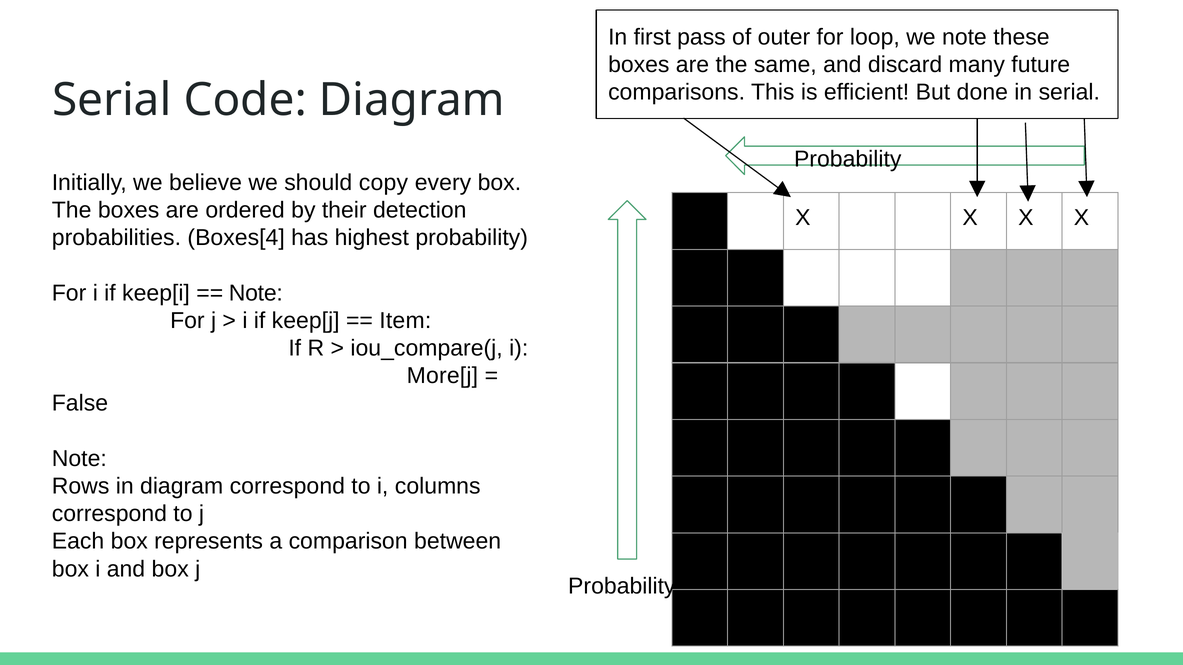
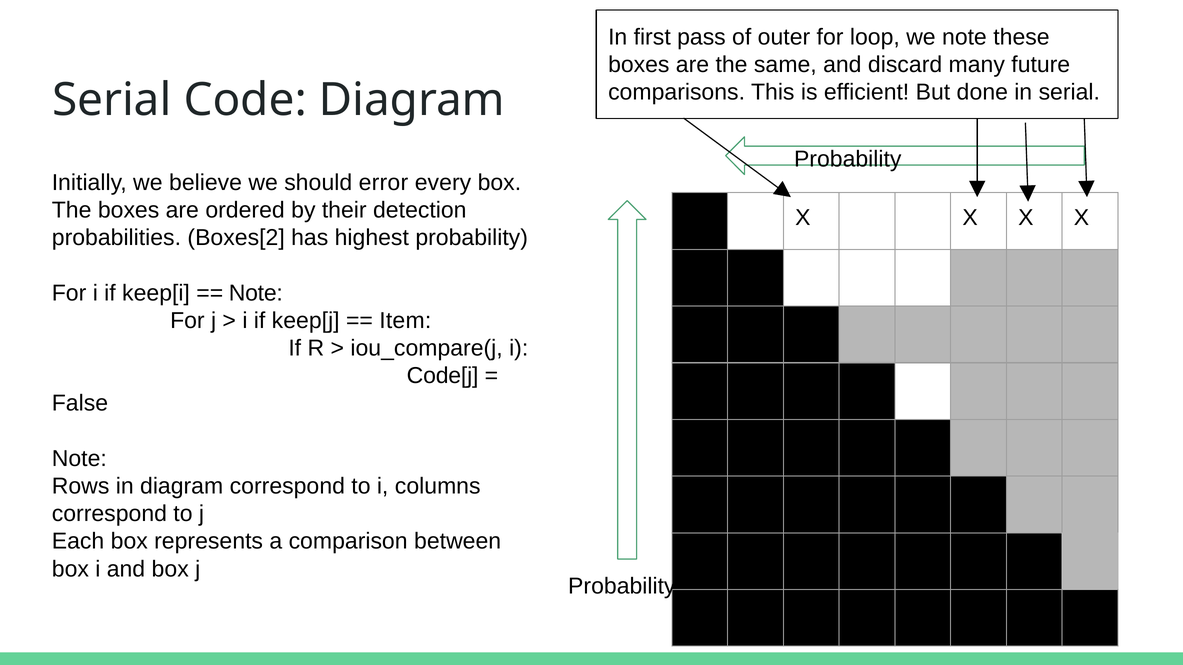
copy: copy -> error
Boxes[4: Boxes[4 -> Boxes[2
More[j: More[j -> Code[j
